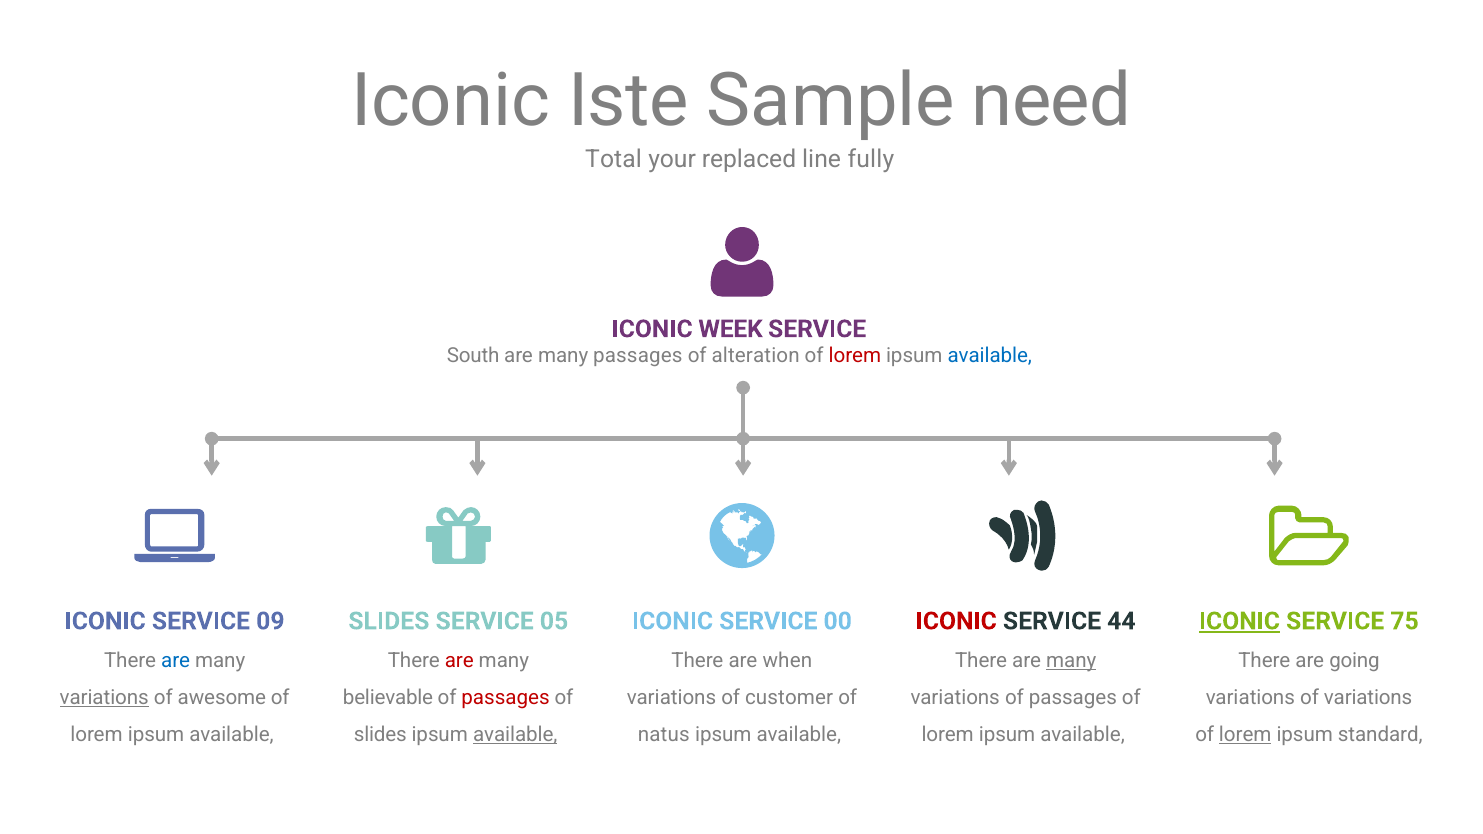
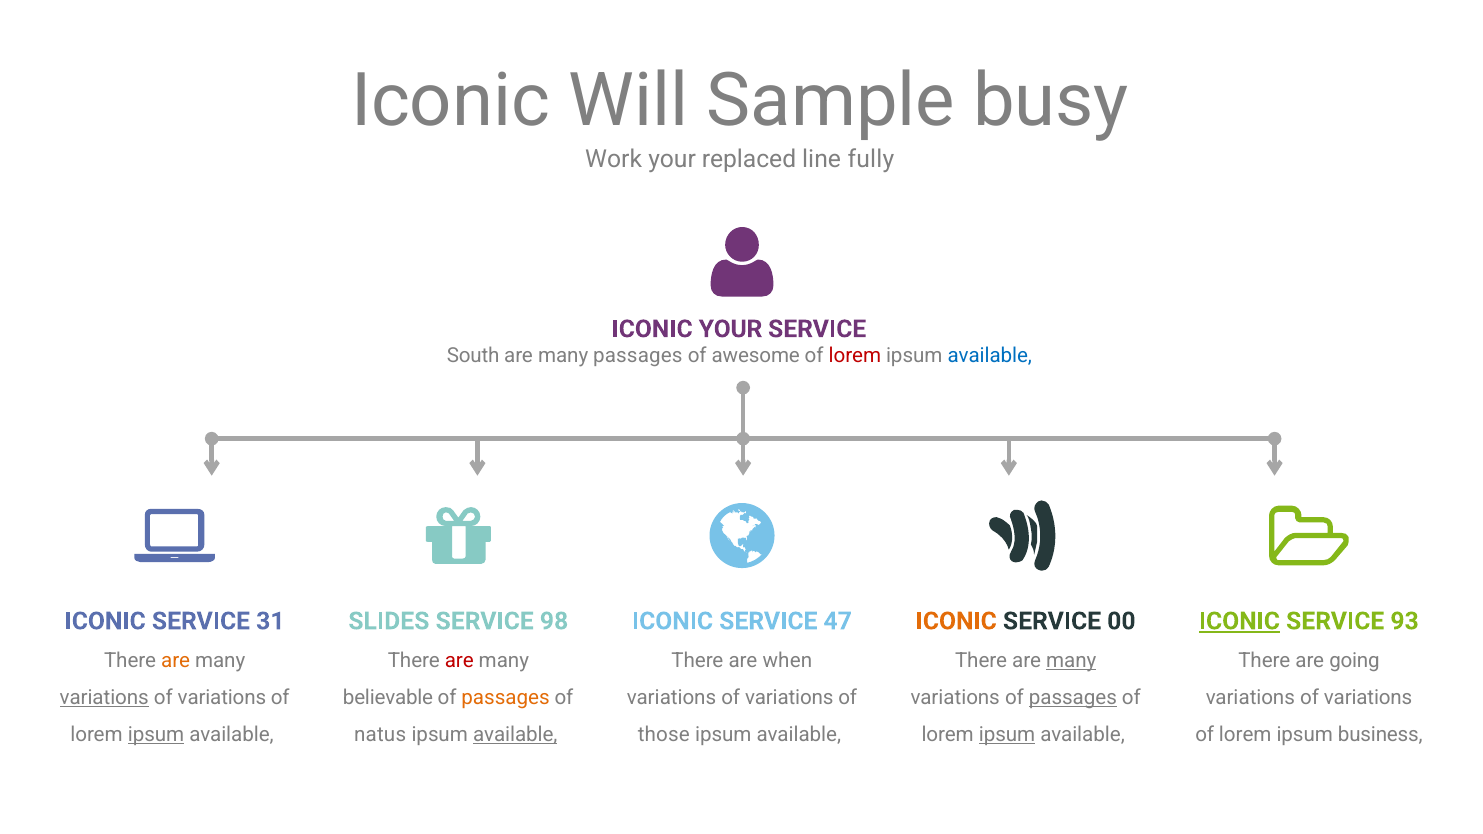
Iste: Iste -> Will
need: need -> busy
Total: Total -> Work
ICONIC WEEK: WEEK -> YOUR
alteration: alteration -> awesome
09: 09 -> 31
05: 05 -> 98
00: 00 -> 47
ICONIC at (956, 621) colour: red -> orange
44: 44 -> 00
75: 75 -> 93
are at (176, 661) colour: blue -> orange
awesome at (222, 698): awesome -> variations
passages at (506, 698) colour: red -> orange
customer at (789, 698): customer -> variations
passages at (1073, 698) underline: none -> present
ipsum at (156, 735) underline: none -> present
slides at (380, 735): slides -> natus
natus: natus -> those
ipsum at (1007, 735) underline: none -> present
lorem at (1245, 735) underline: present -> none
standard: standard -> business
